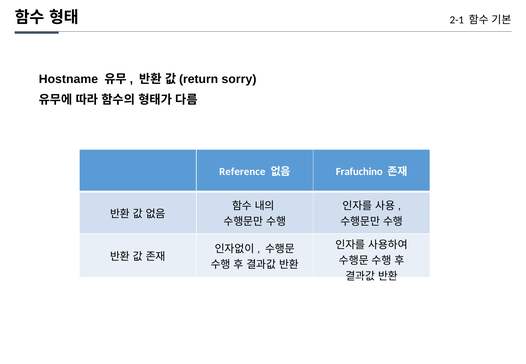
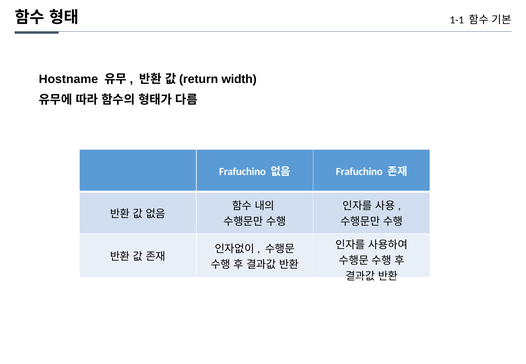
2-1: 2-1 -> 1-1
sorry: sorry -> width
Reference at (242, 172): Reference -> Frafuchino
